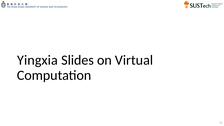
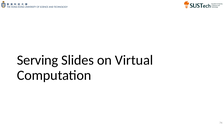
Yingxia: Yingxia -> Serving
